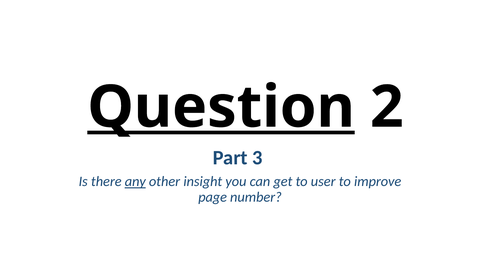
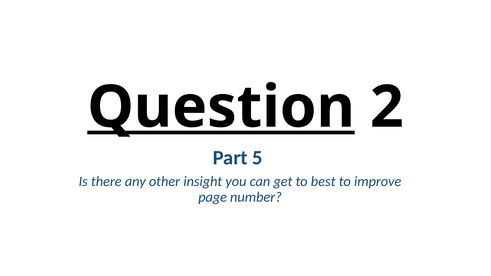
3: 3 -> 5
any underline: present -> none
user: user -> best
